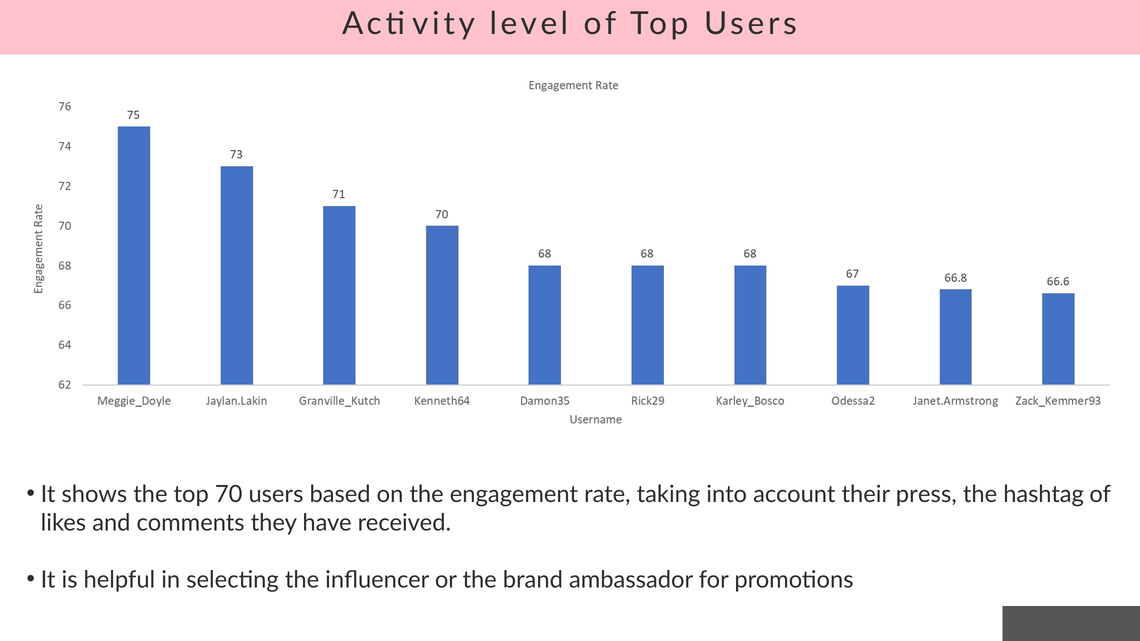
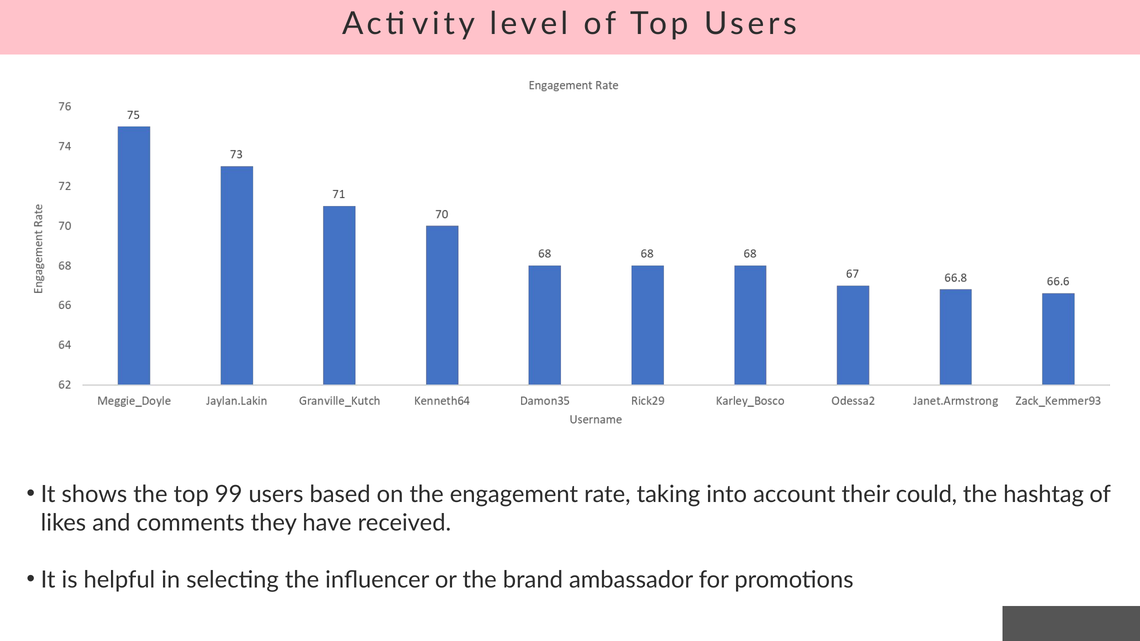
70: 70 -> 99
press: press -> could
